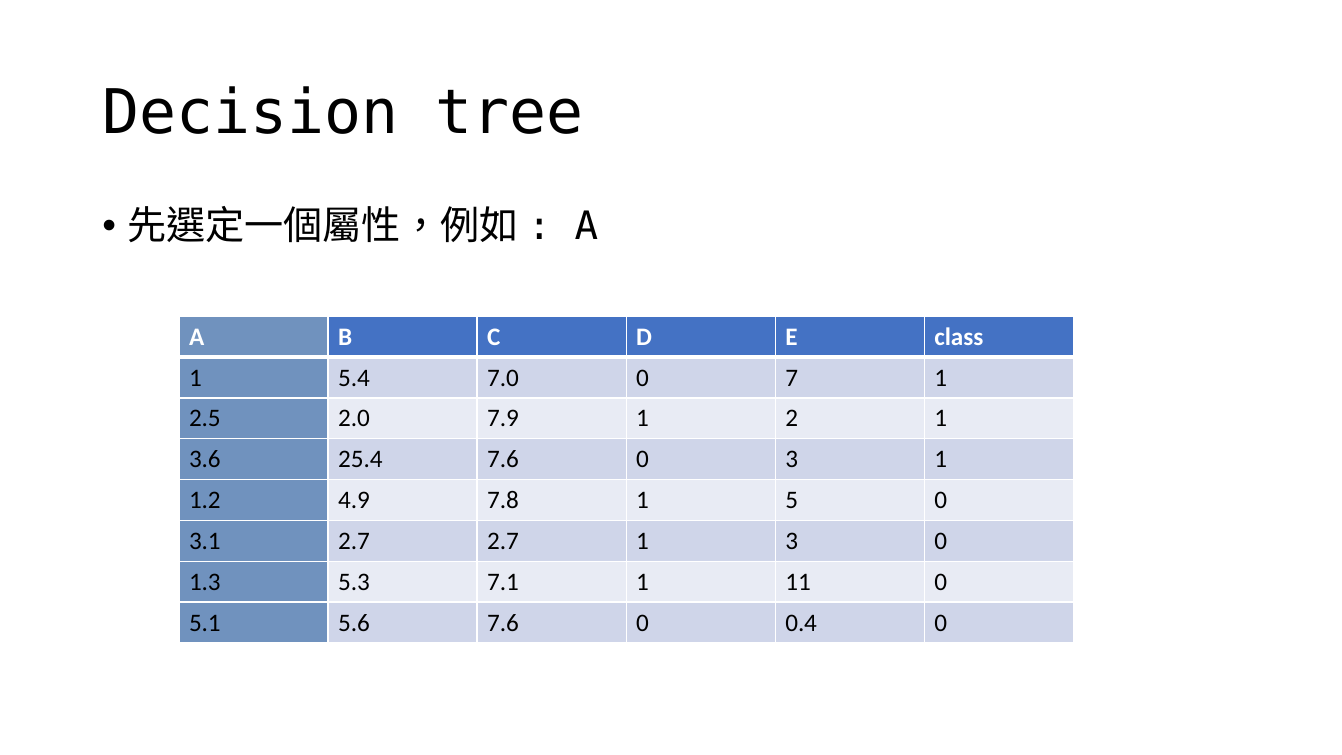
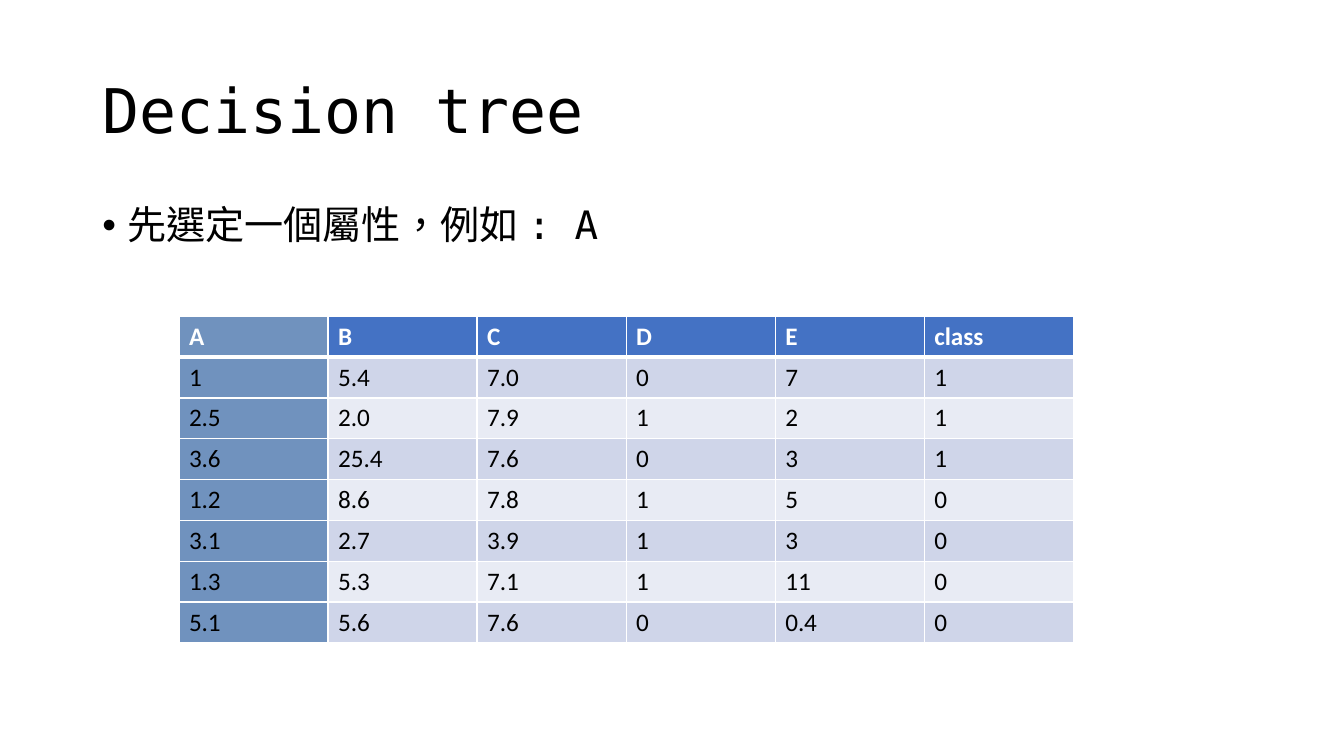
4.9: 4.9 -> 8.6
2.7 2.7: 2.7 -> 3.9
